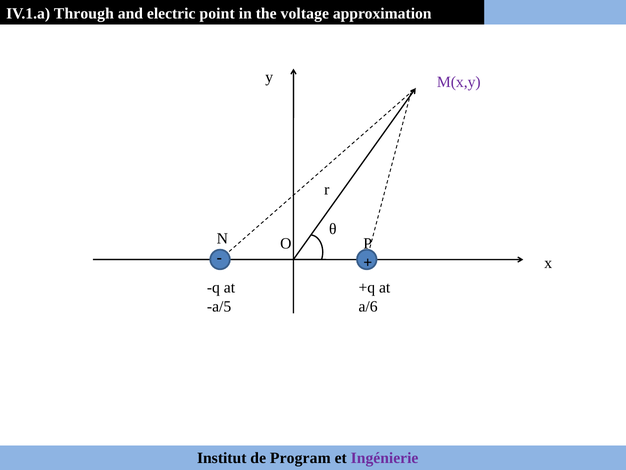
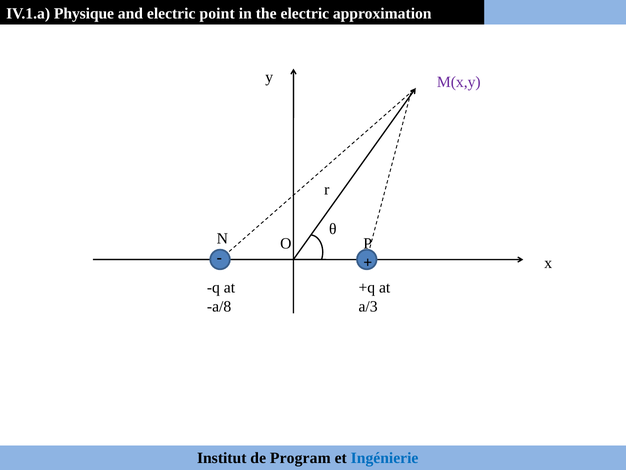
Through: Through -> Physique
the voltage: voltage -> electric
a/5: a/5 -> a/8
a/6: a/6 -> a/3
Ingénierie colour: purple -> blue
